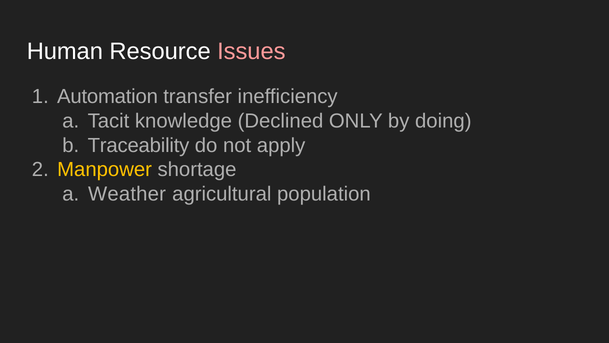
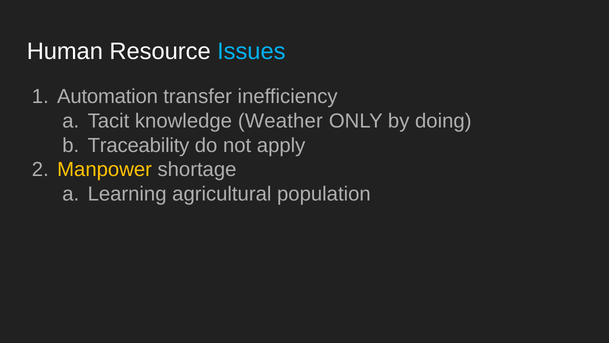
Issues colour: pink -> light blue
Declined: Declined -> Weather
Weather: Weather -> Learning
